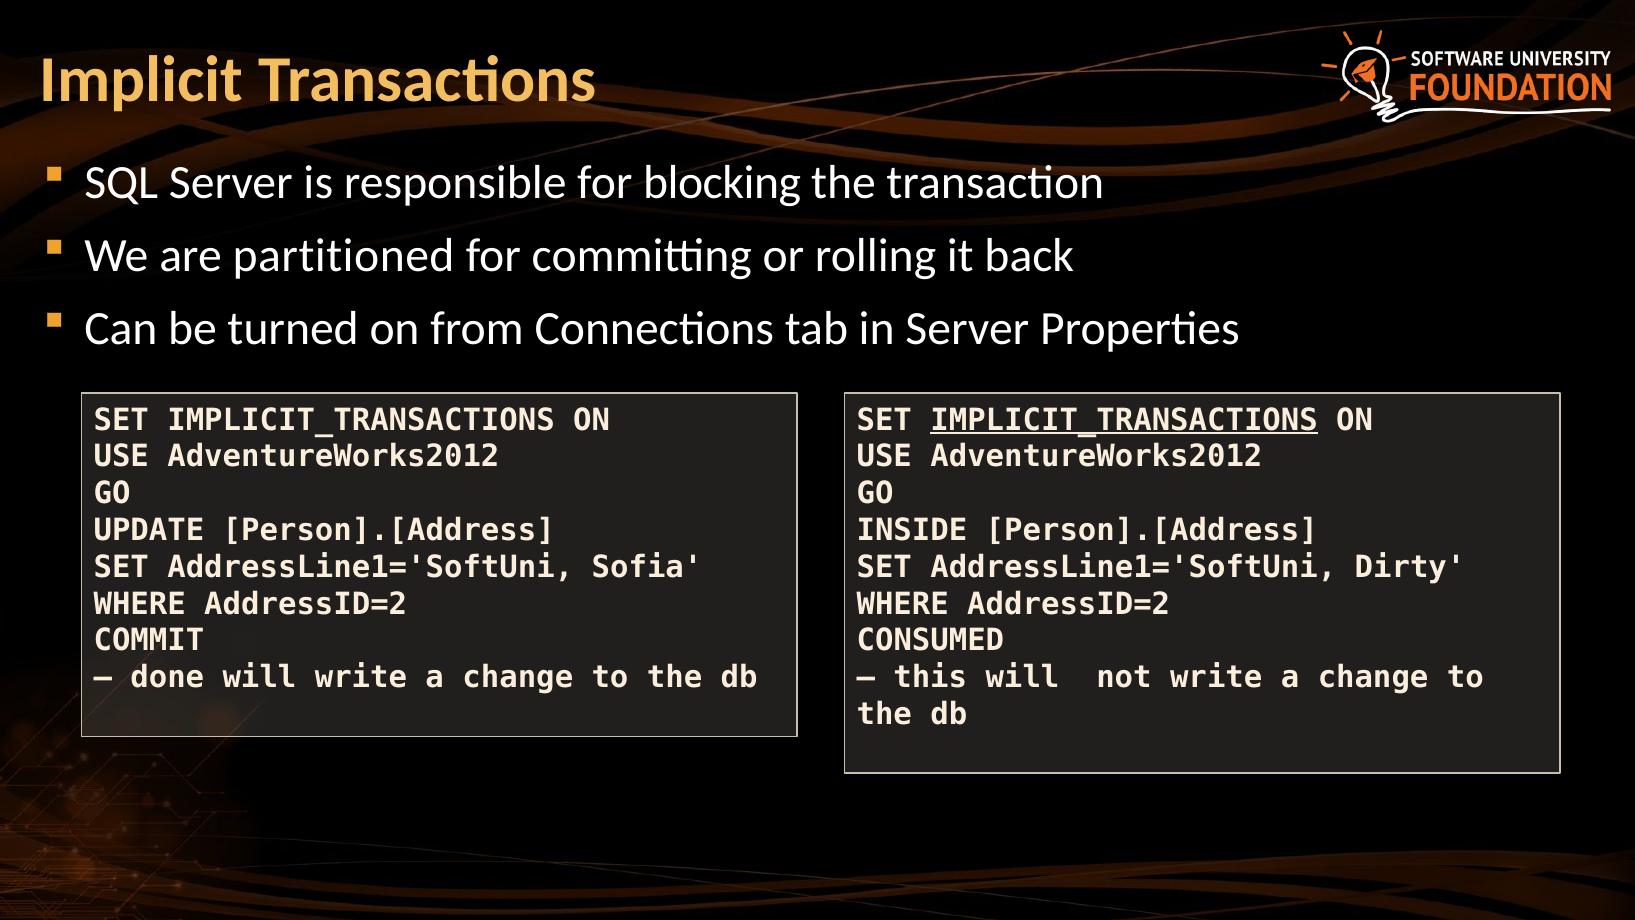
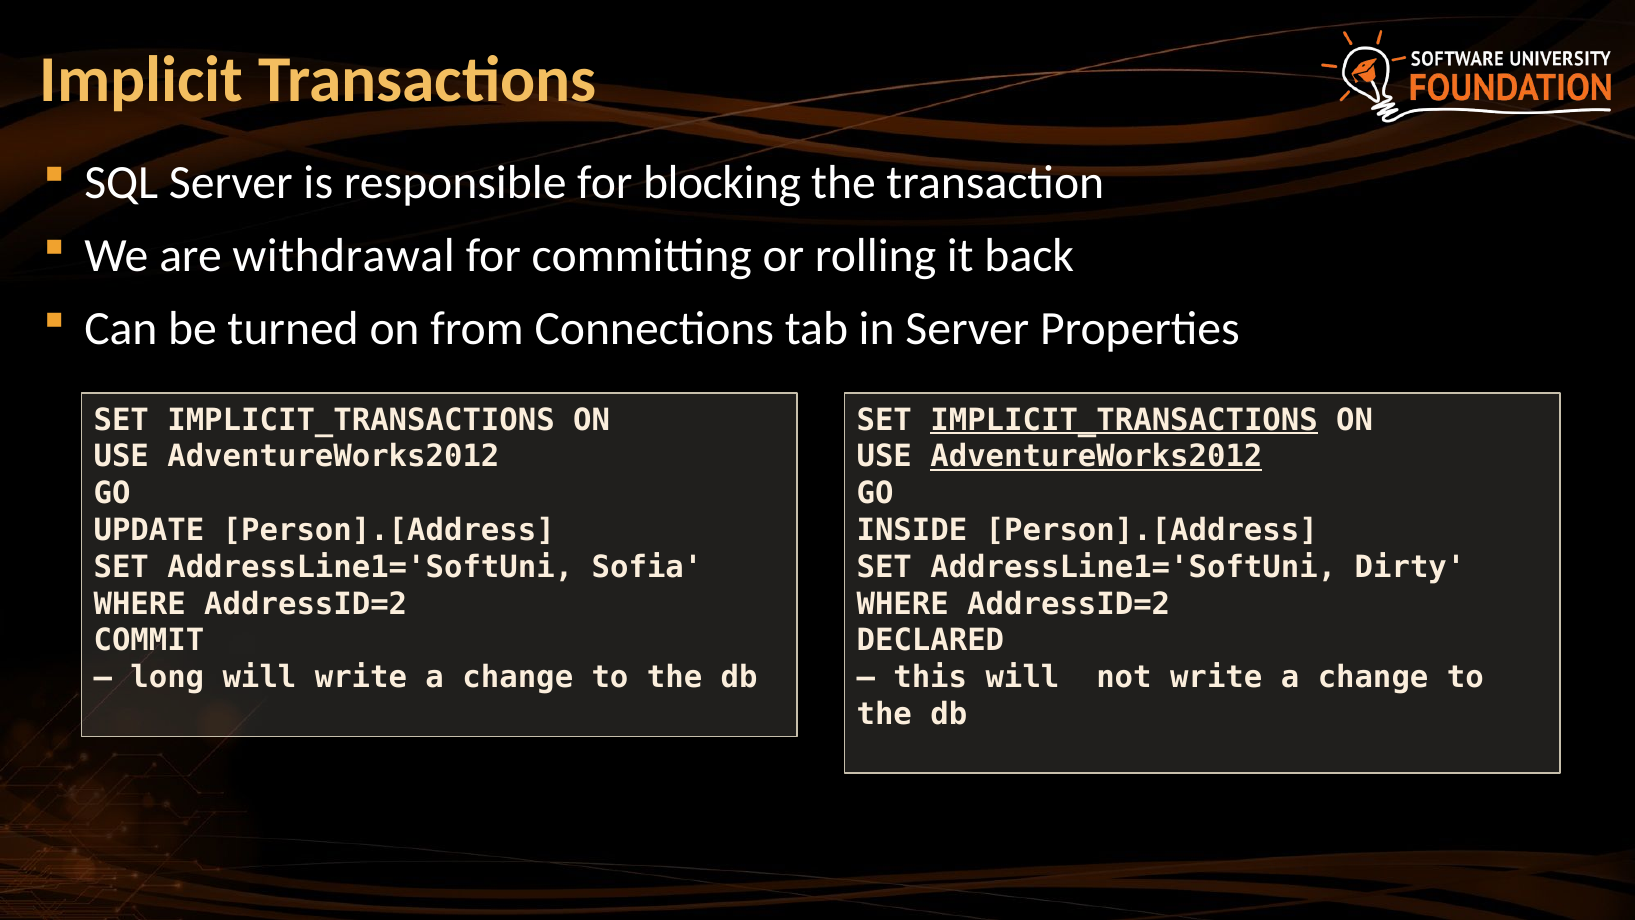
partitioned: partitioned -> withdrawal
AdventureWorks2012 at (1096, 457) underline: none -> present
CONSUMED: CONSUMED -> DECLARED
done: done -> long
